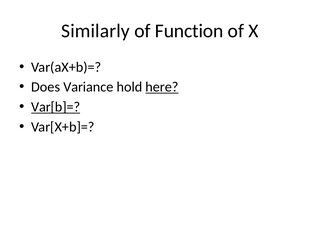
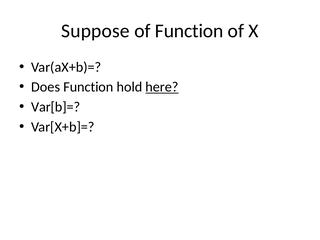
Similarly: Similarly -> Suppose
Does Variance: Variance -> Function
Var[b]= underline: present -> none
